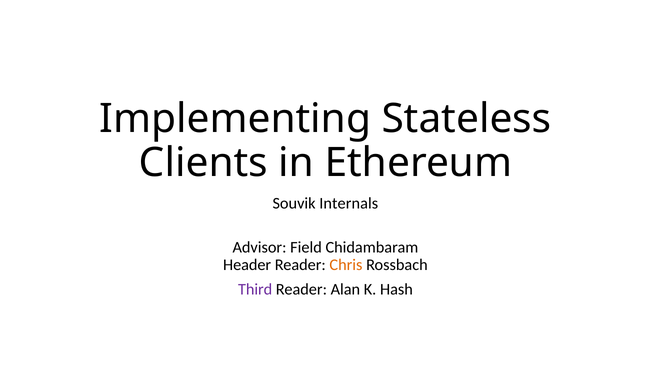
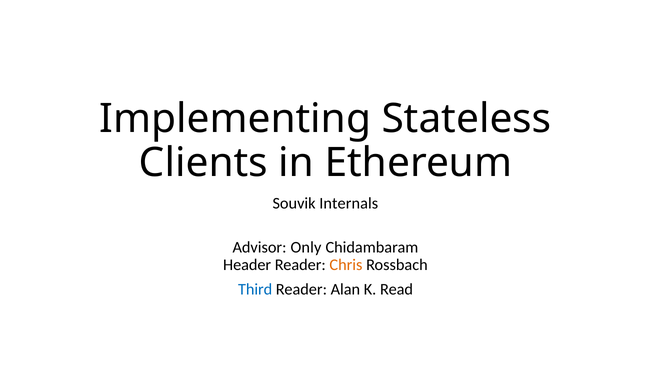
Field: Field -> Only
Third colour: purple -> blue
Hash: Hash -> Read
